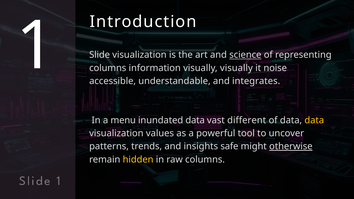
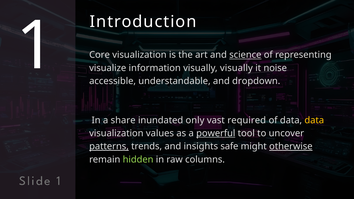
Slide at (100, 55): Slide -> Core
columns at (108, 68): columns -> visualize
integrates: integrates -> dropdown
menu: menu -> share
inundated data: data -> only
different: different -> required
powerful underline: none -> present
patterns underline: none -> present
hidden colour: yellow -> light green
